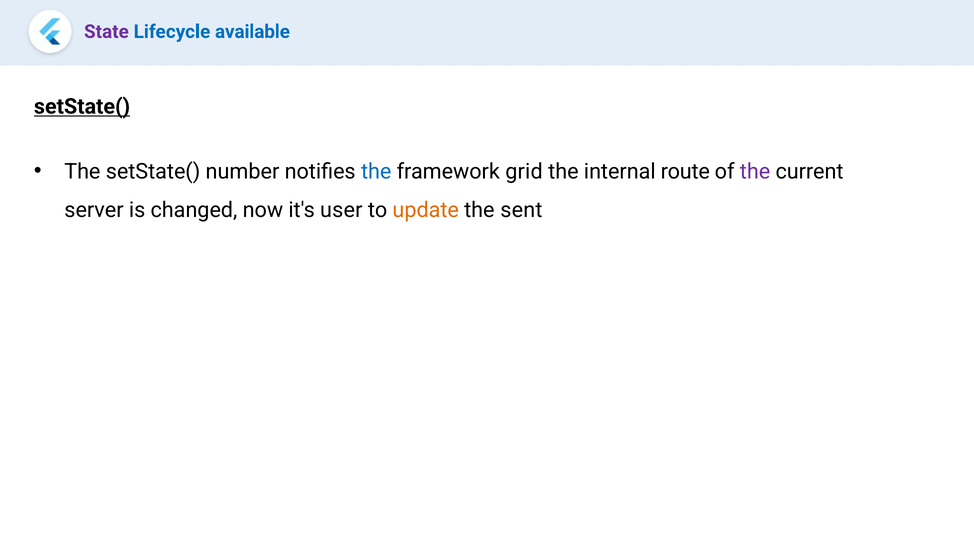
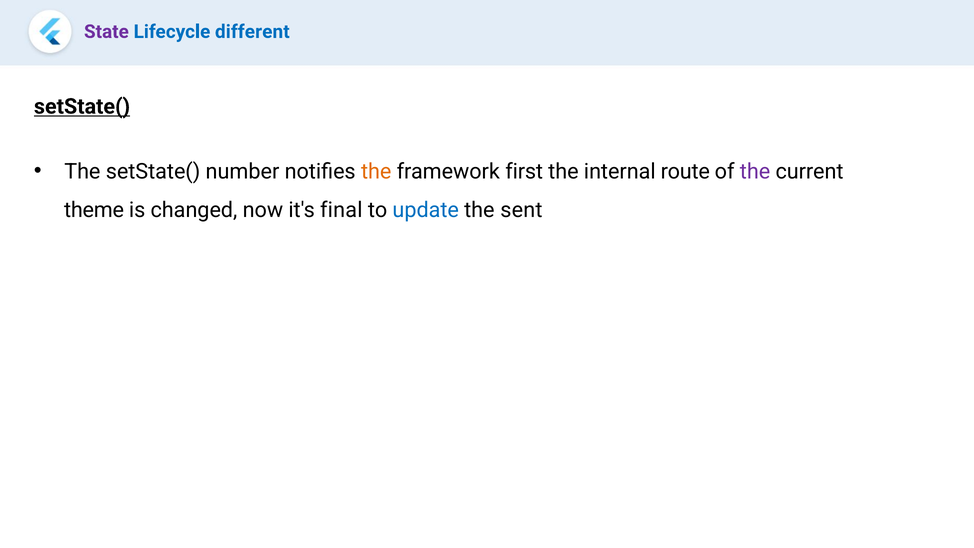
available: available -> different
the at (376, 171) colour: blue -> orange
grid: grid -> first
server: server -> theme
user: user -> final
update colour: orange -> blue
